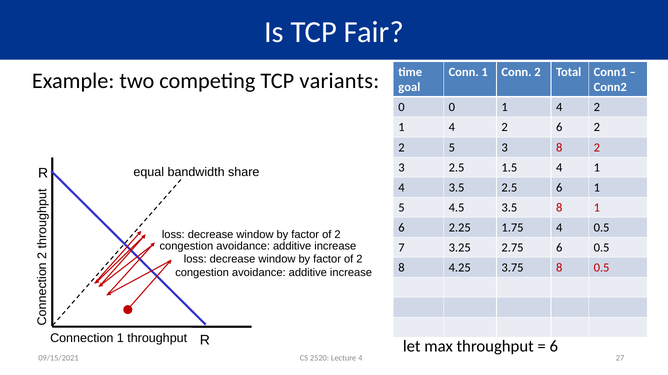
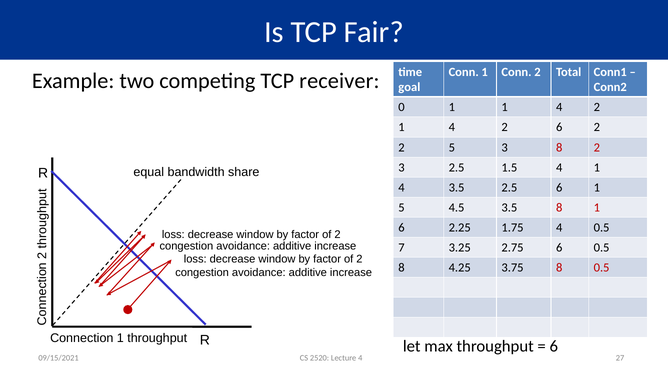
variants: variants -> receiver
0 0: 0 -> 1
